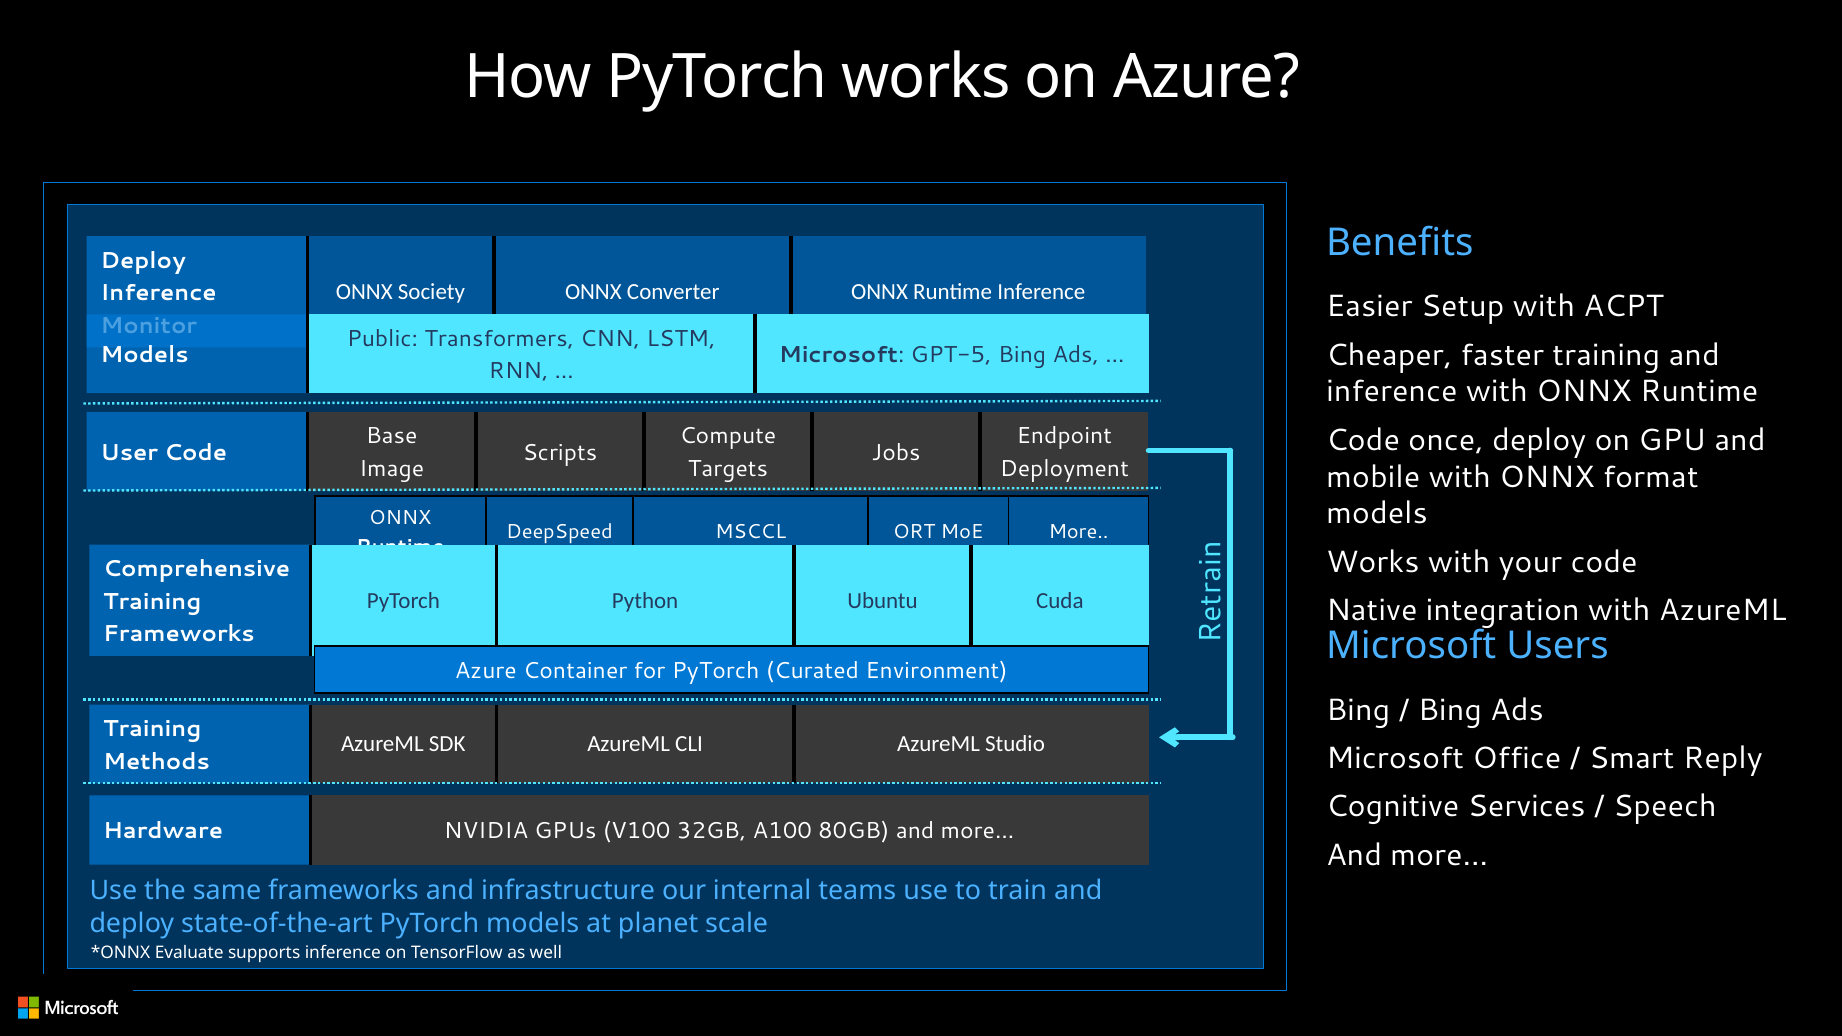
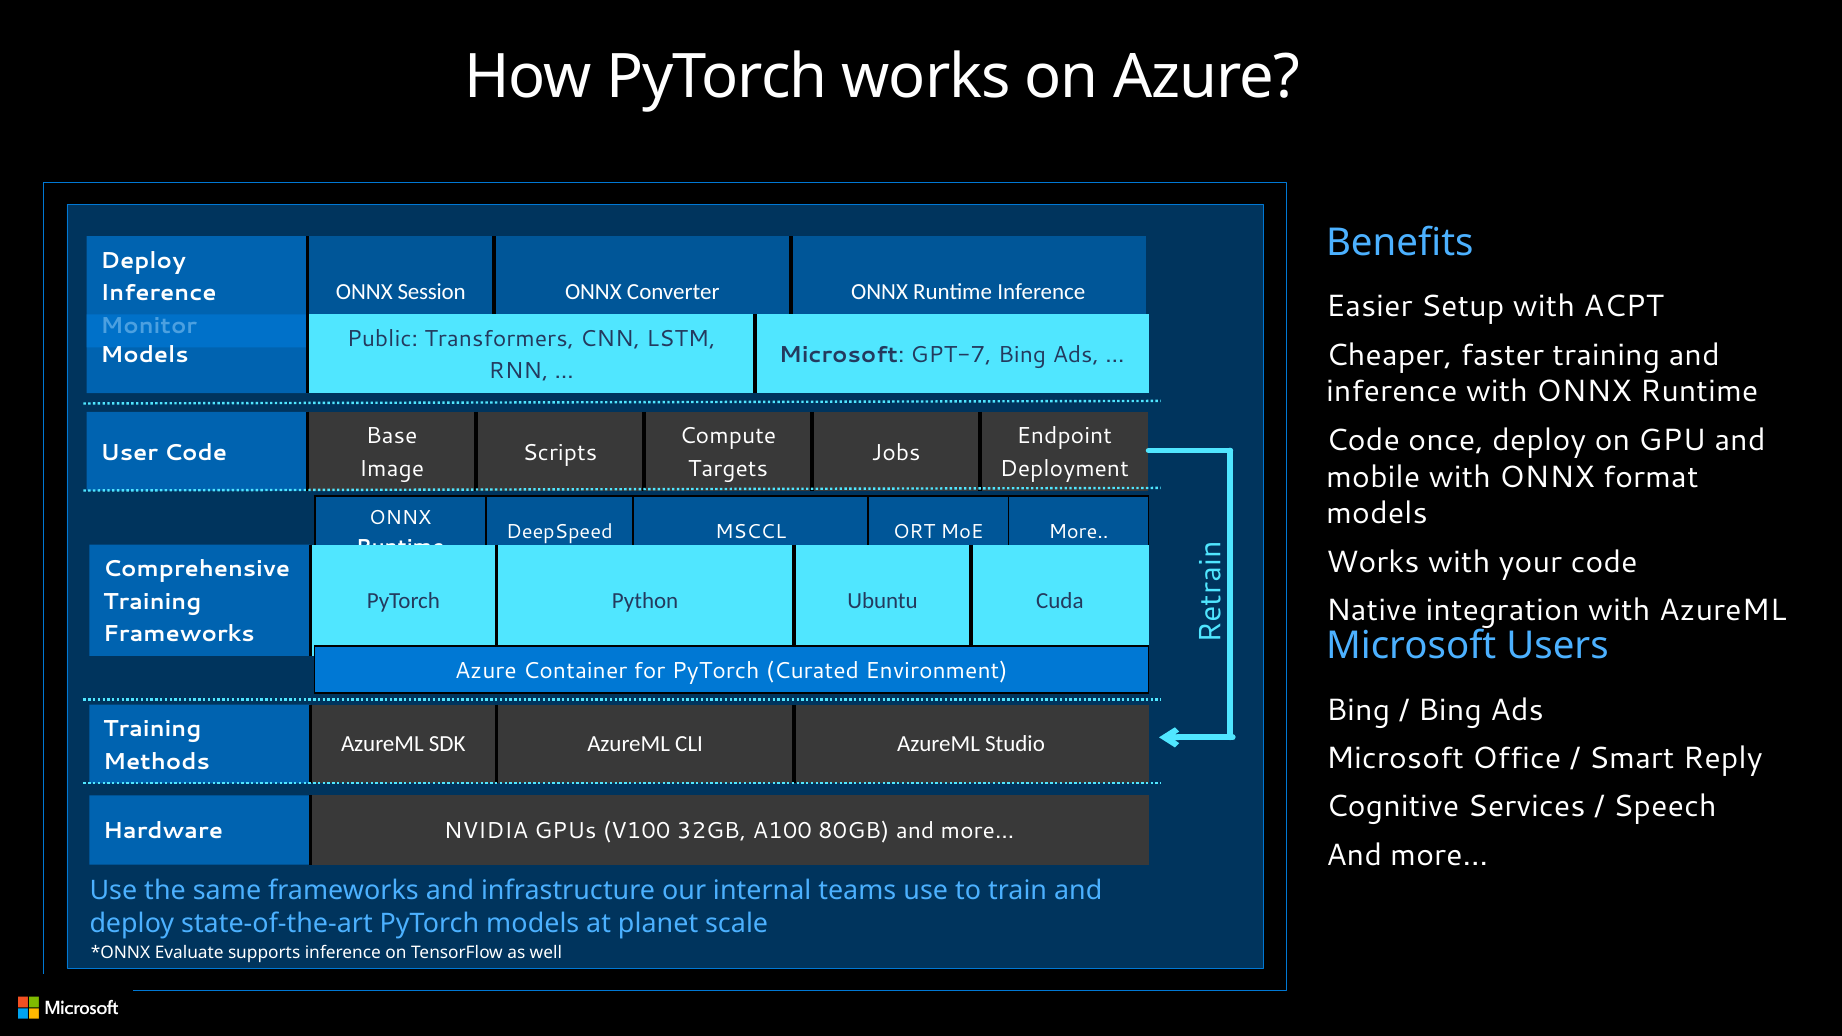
Society: Society -> Session
GPT-5: GPT-5 -> GPT-7
